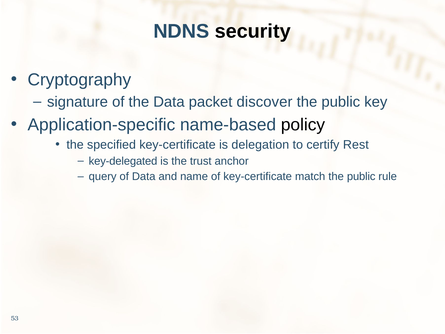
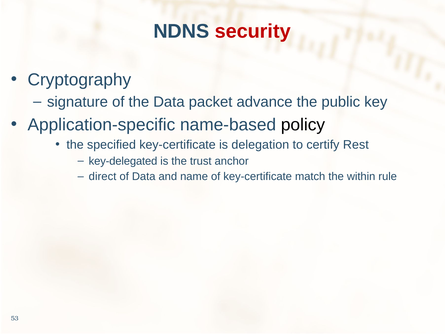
security colour: black -> red
discover: discover -> advance
query: query -> direct
match the public: public -> within
